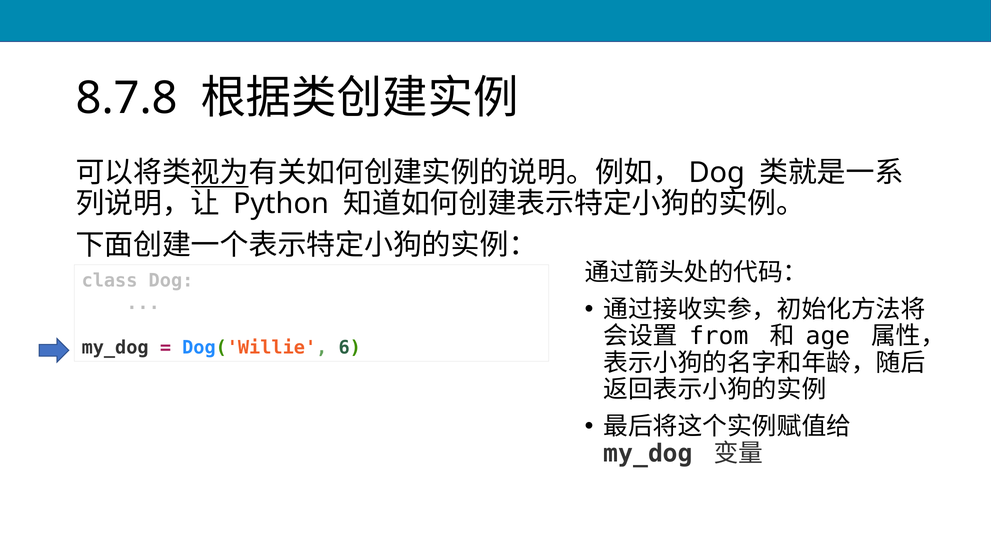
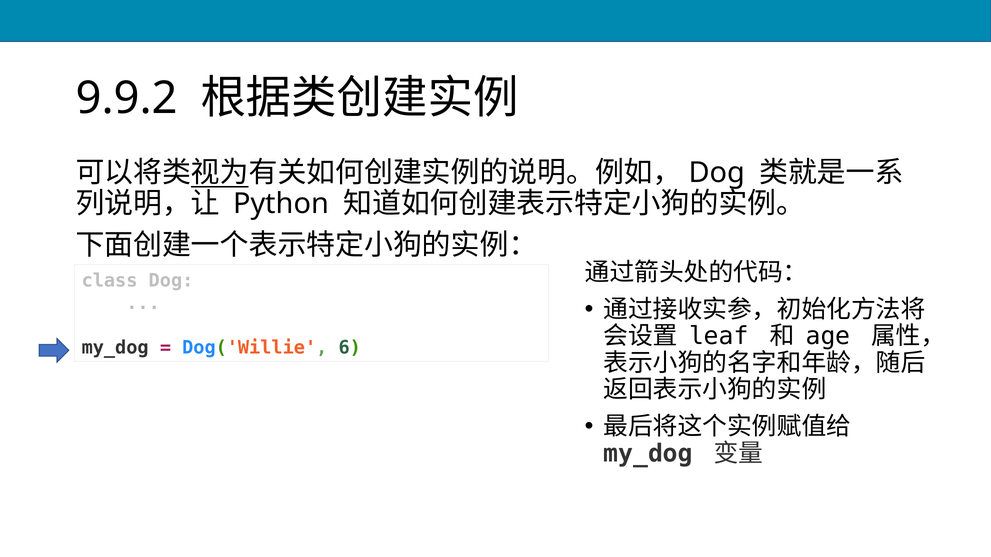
8.7.8: 8.7.8 -> 9.9.2
from: from -> leaf
